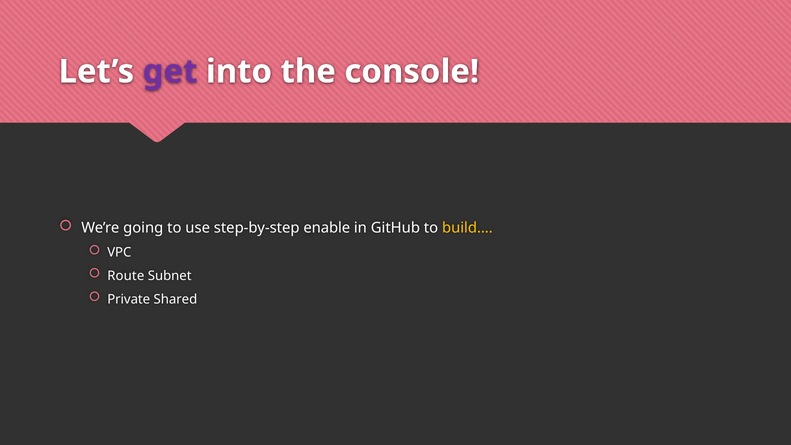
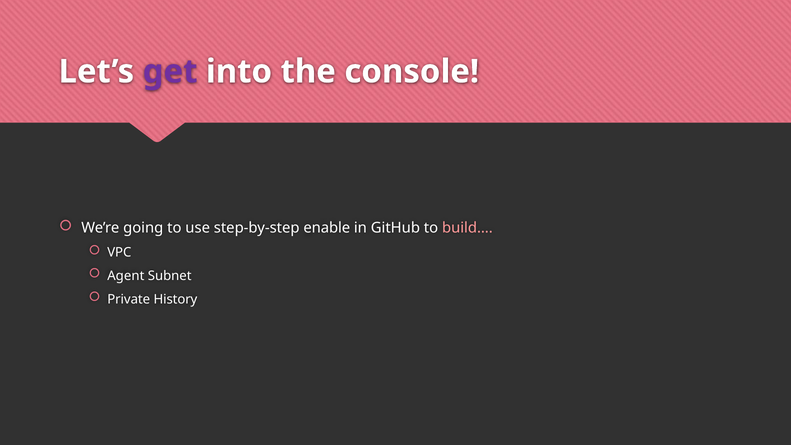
build… colour: yellow -> pink
Route: Route -> Agent
Shared: Shared -> History
